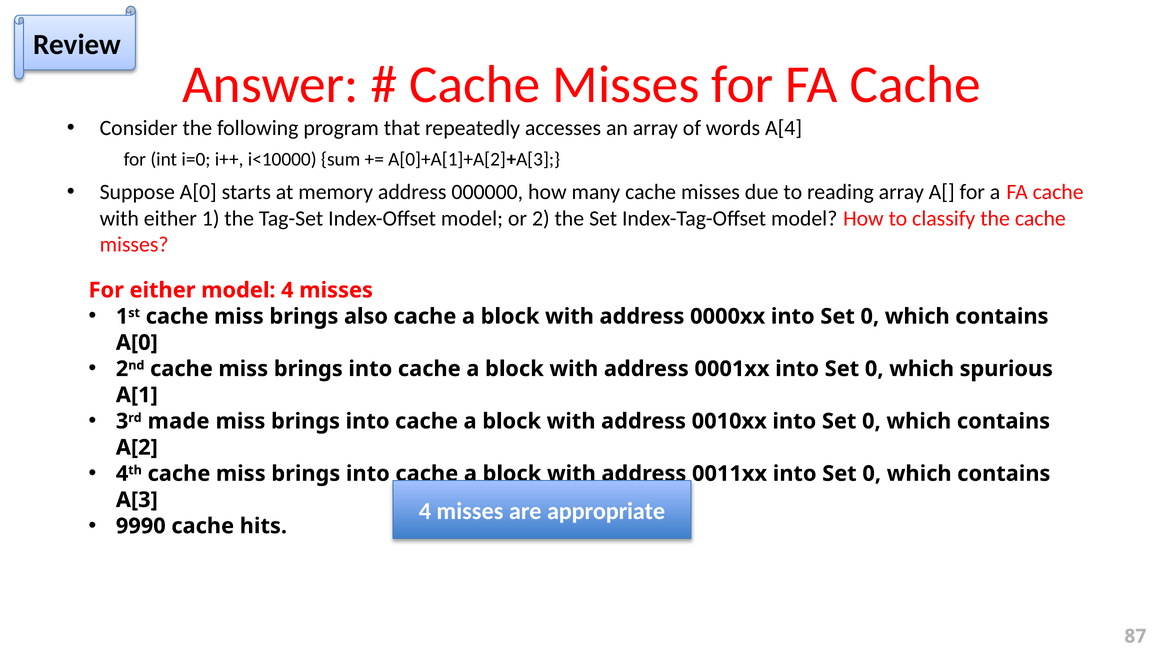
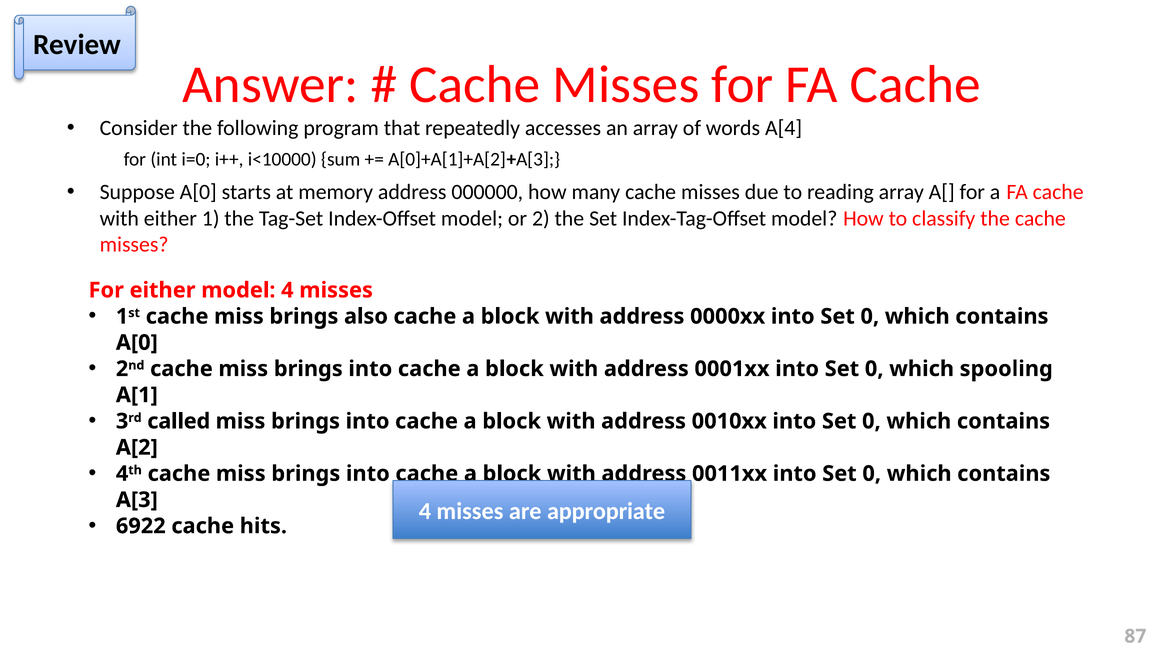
spurious: spurious -> spooling
made: made -> called
9990: 9990 -> 6922
